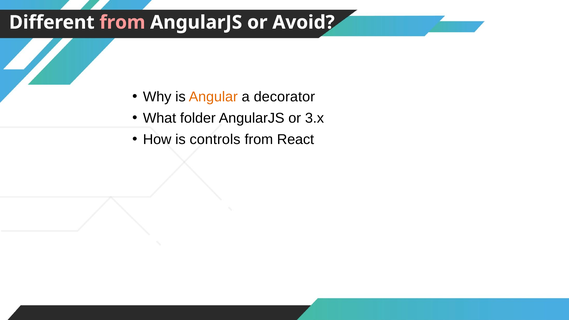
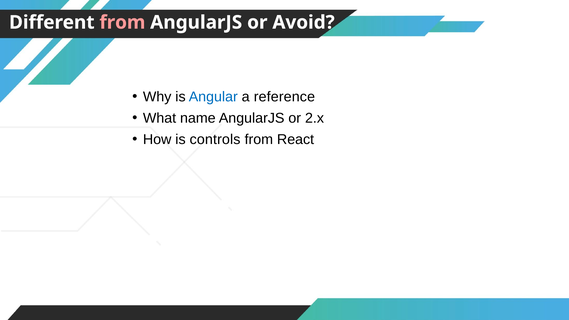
Angular colour: orange -> blue
decorator: decorator -> reference
folder: folder -> name
3.x: 3.x -> 2.x
